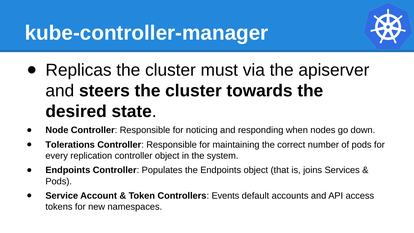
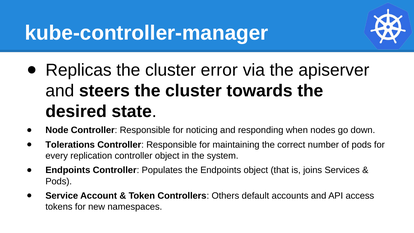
must: must -> error
Events: Events -> Others
